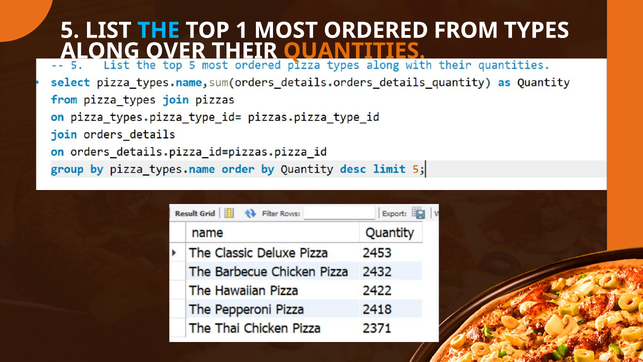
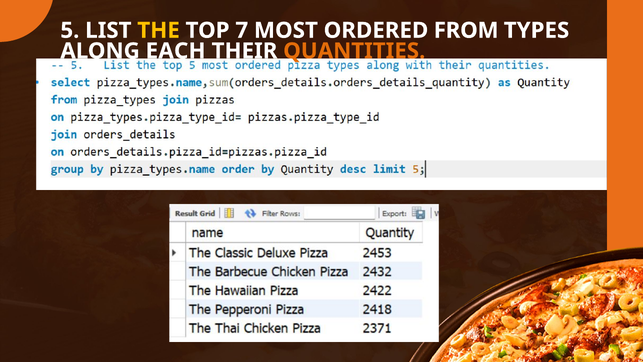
THE colour: light blue -> yellow
1: 1 -> 7
OVER: OVER -> EACH
